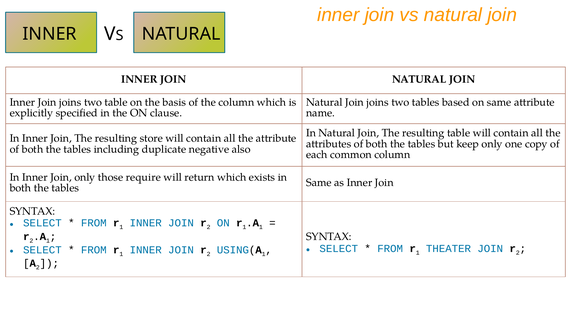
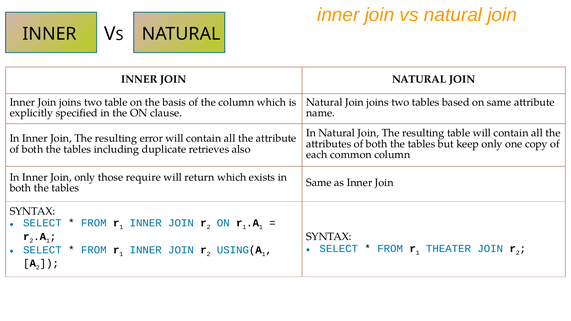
store: store -> error
negative: negative -> retrieves
